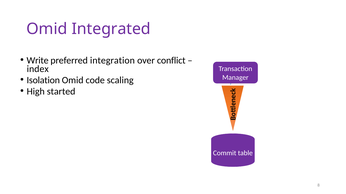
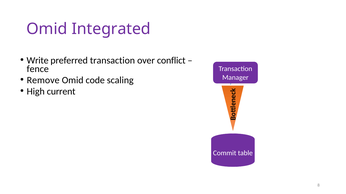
preferred integration: integration -> transaction
index: index -> fence
Isolation: Isolation -> Remove
started: started -> current
